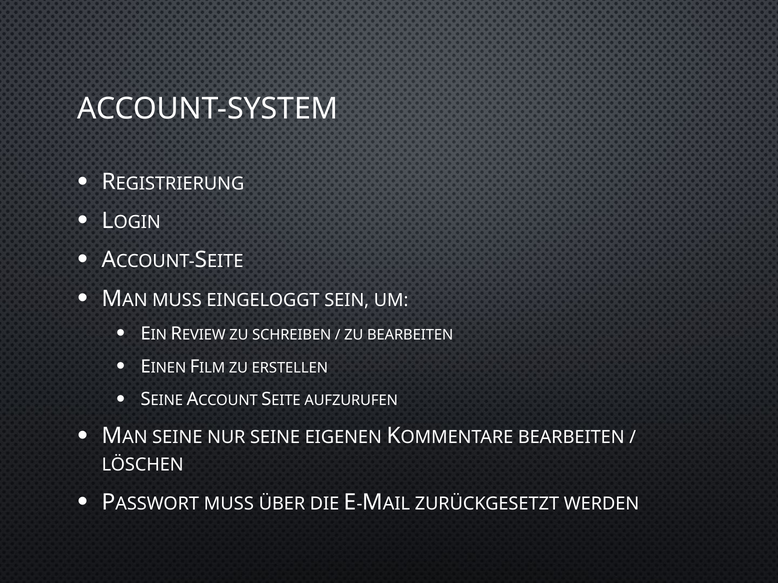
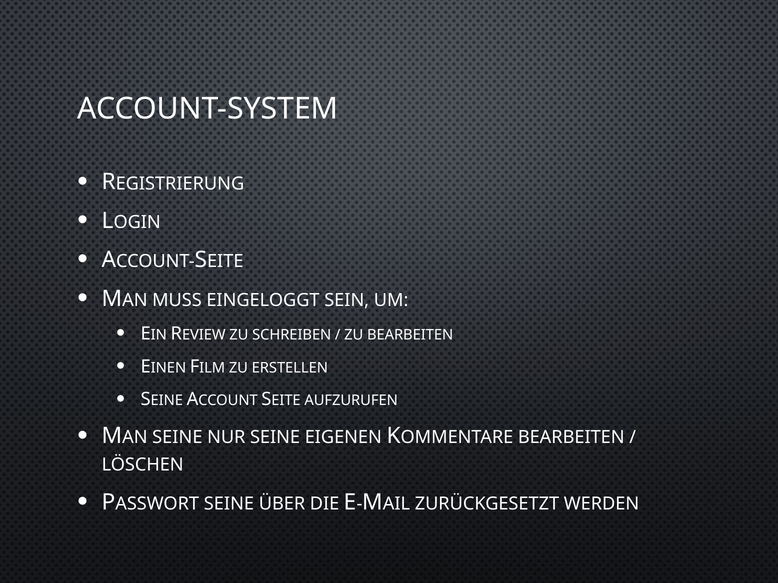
MUSS at (229, 504): MUSS -> SEINE
